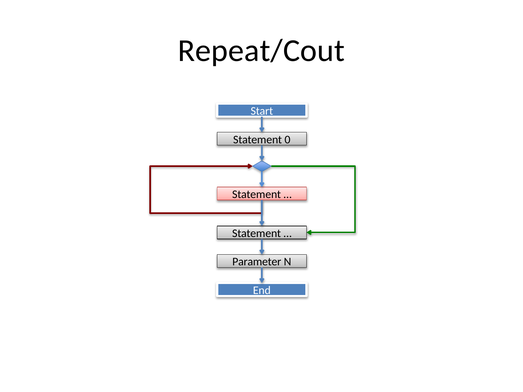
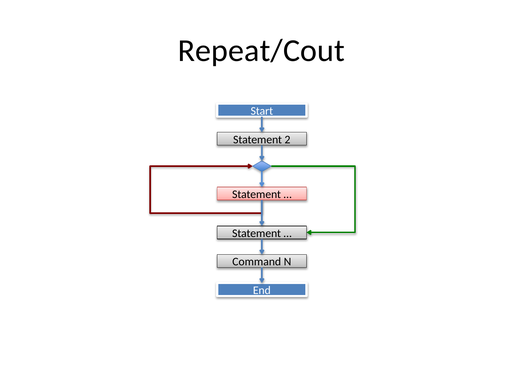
0: 0 -> 2
Parameter: Parameter -> Command
